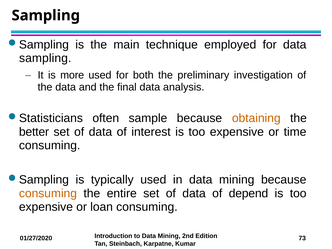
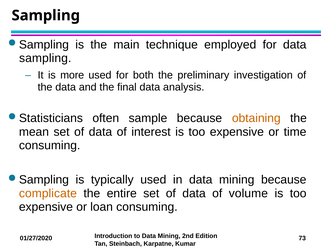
better: better -> mean
consuming at (48, 193): consuming -> complicate
depend: depend -> volume
